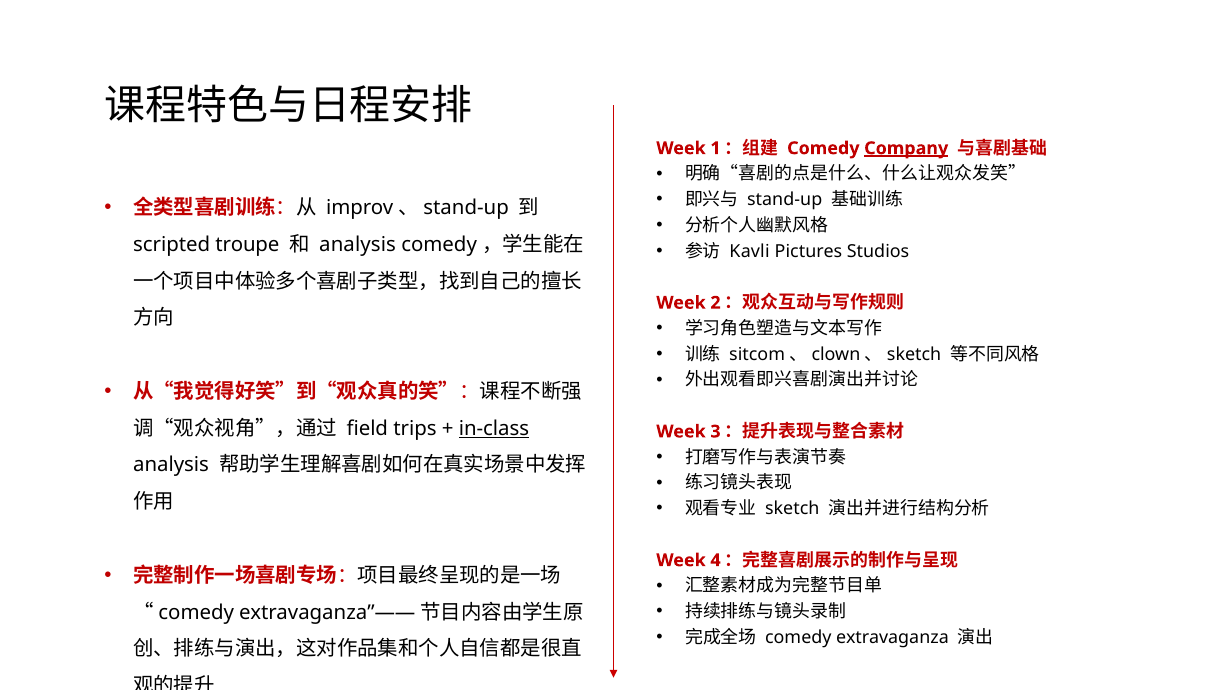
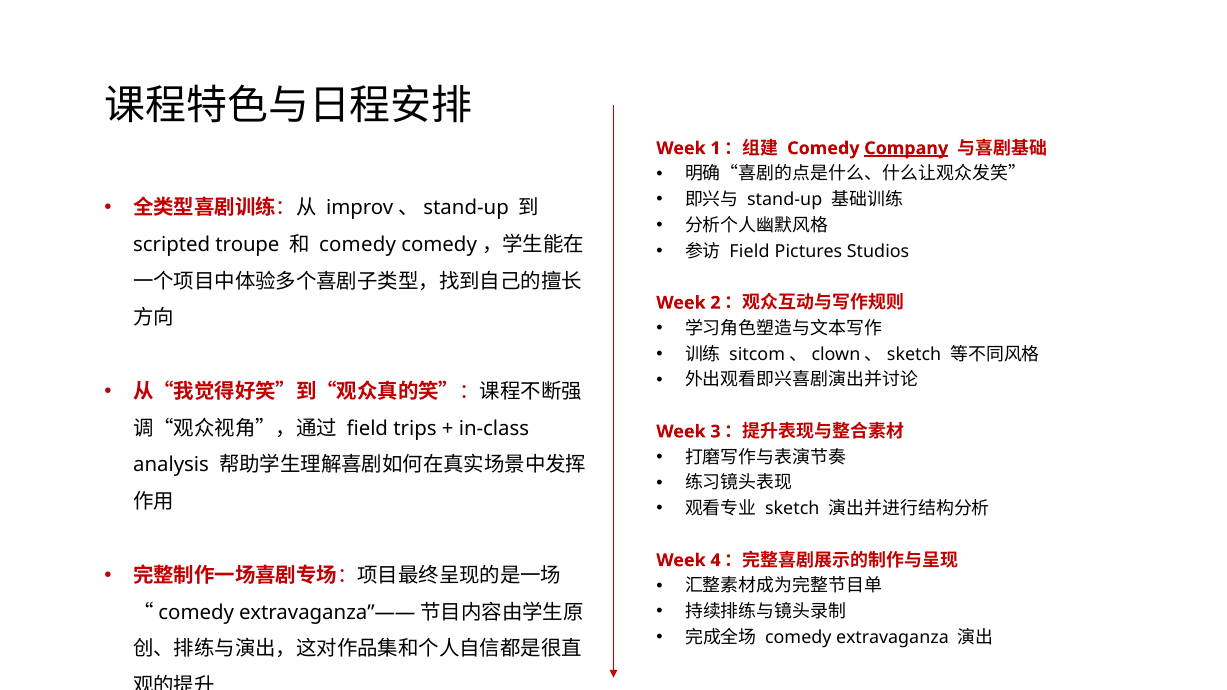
analysis at (358, 245): analysis -> comedy
Kavli at (750, 251): Kavli -> Field
in-class underline: present -> none
